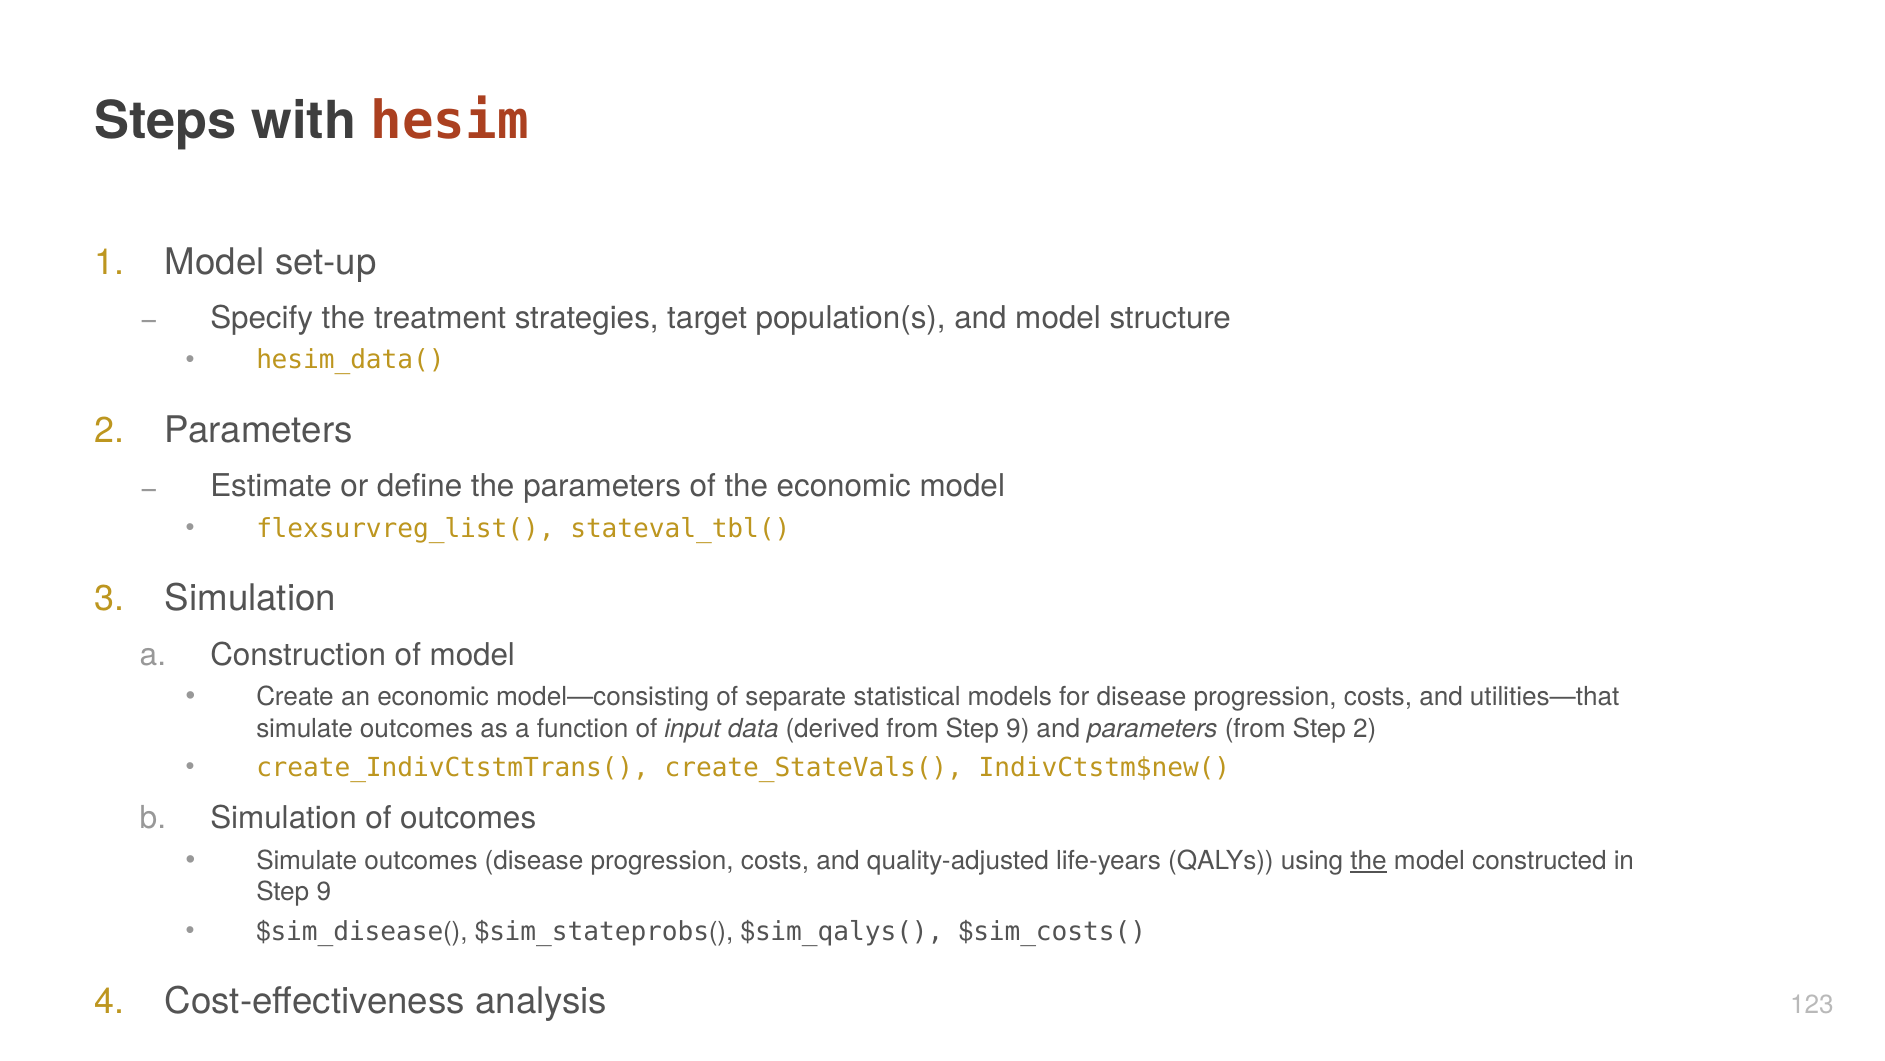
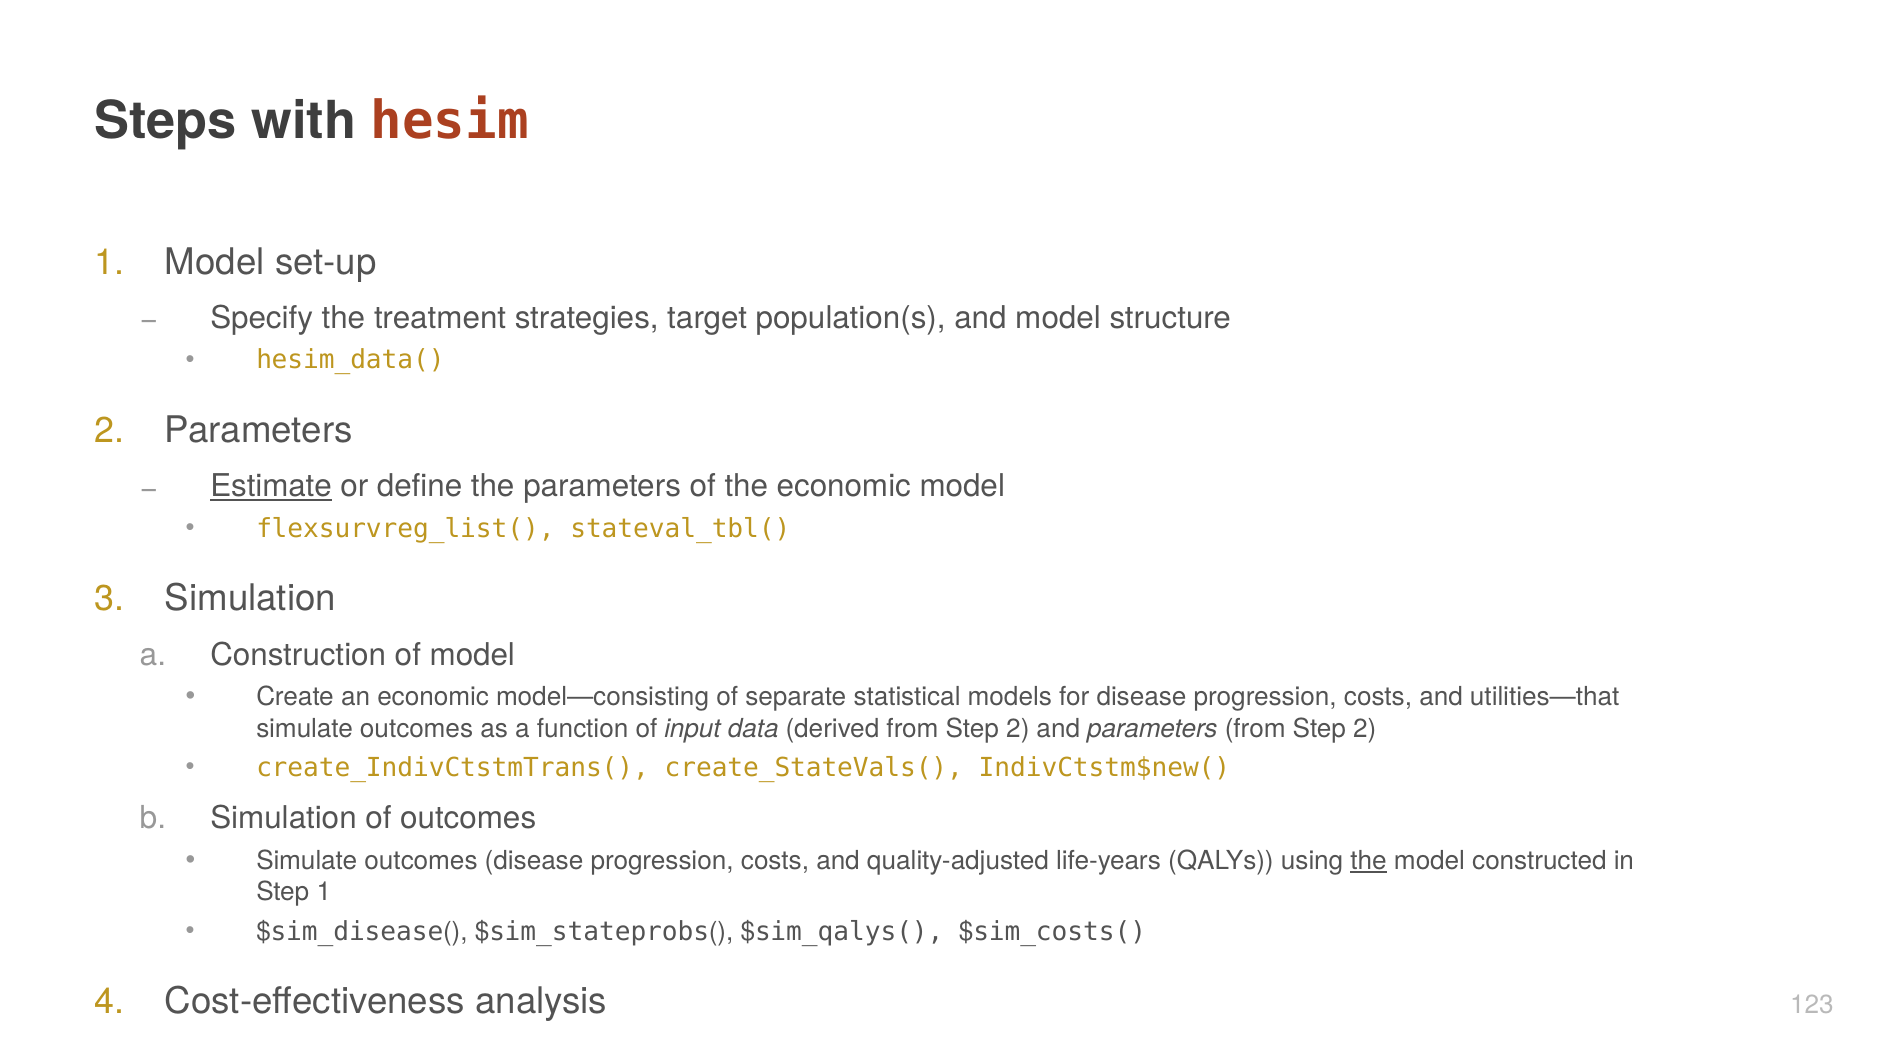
Estimate underline: none -> present
derived from Step 9: 9 -> 2
9 at (324, 891): 9 -> 1
